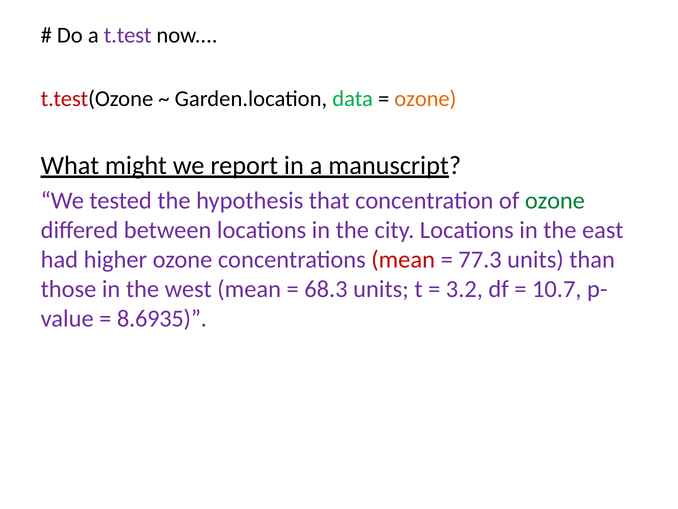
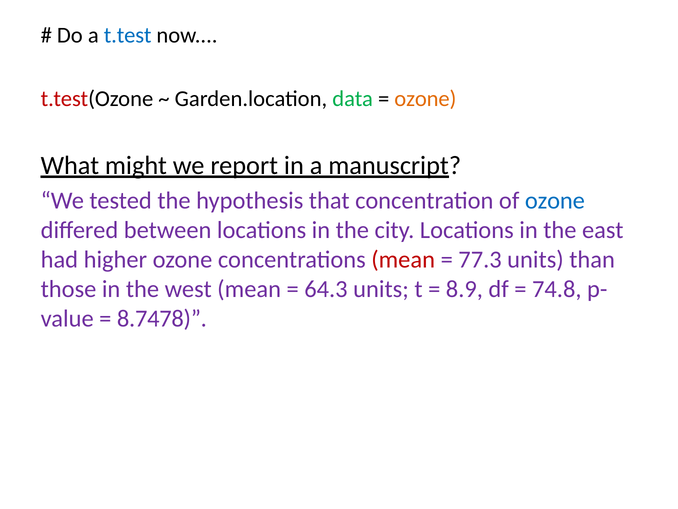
t.test colour: purple -> blue
ozone at (555, 201) colour: green -> blue
68.3: 68.3 -> 64.3
3.2: 3.2 -> 8.9
10.7: 10.7 -> 74.8
8.6935: 8.6935 -> 8.7478
